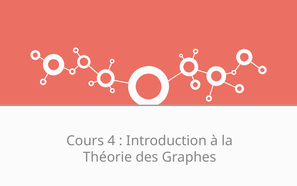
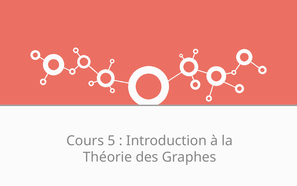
4: 4 -> 5
